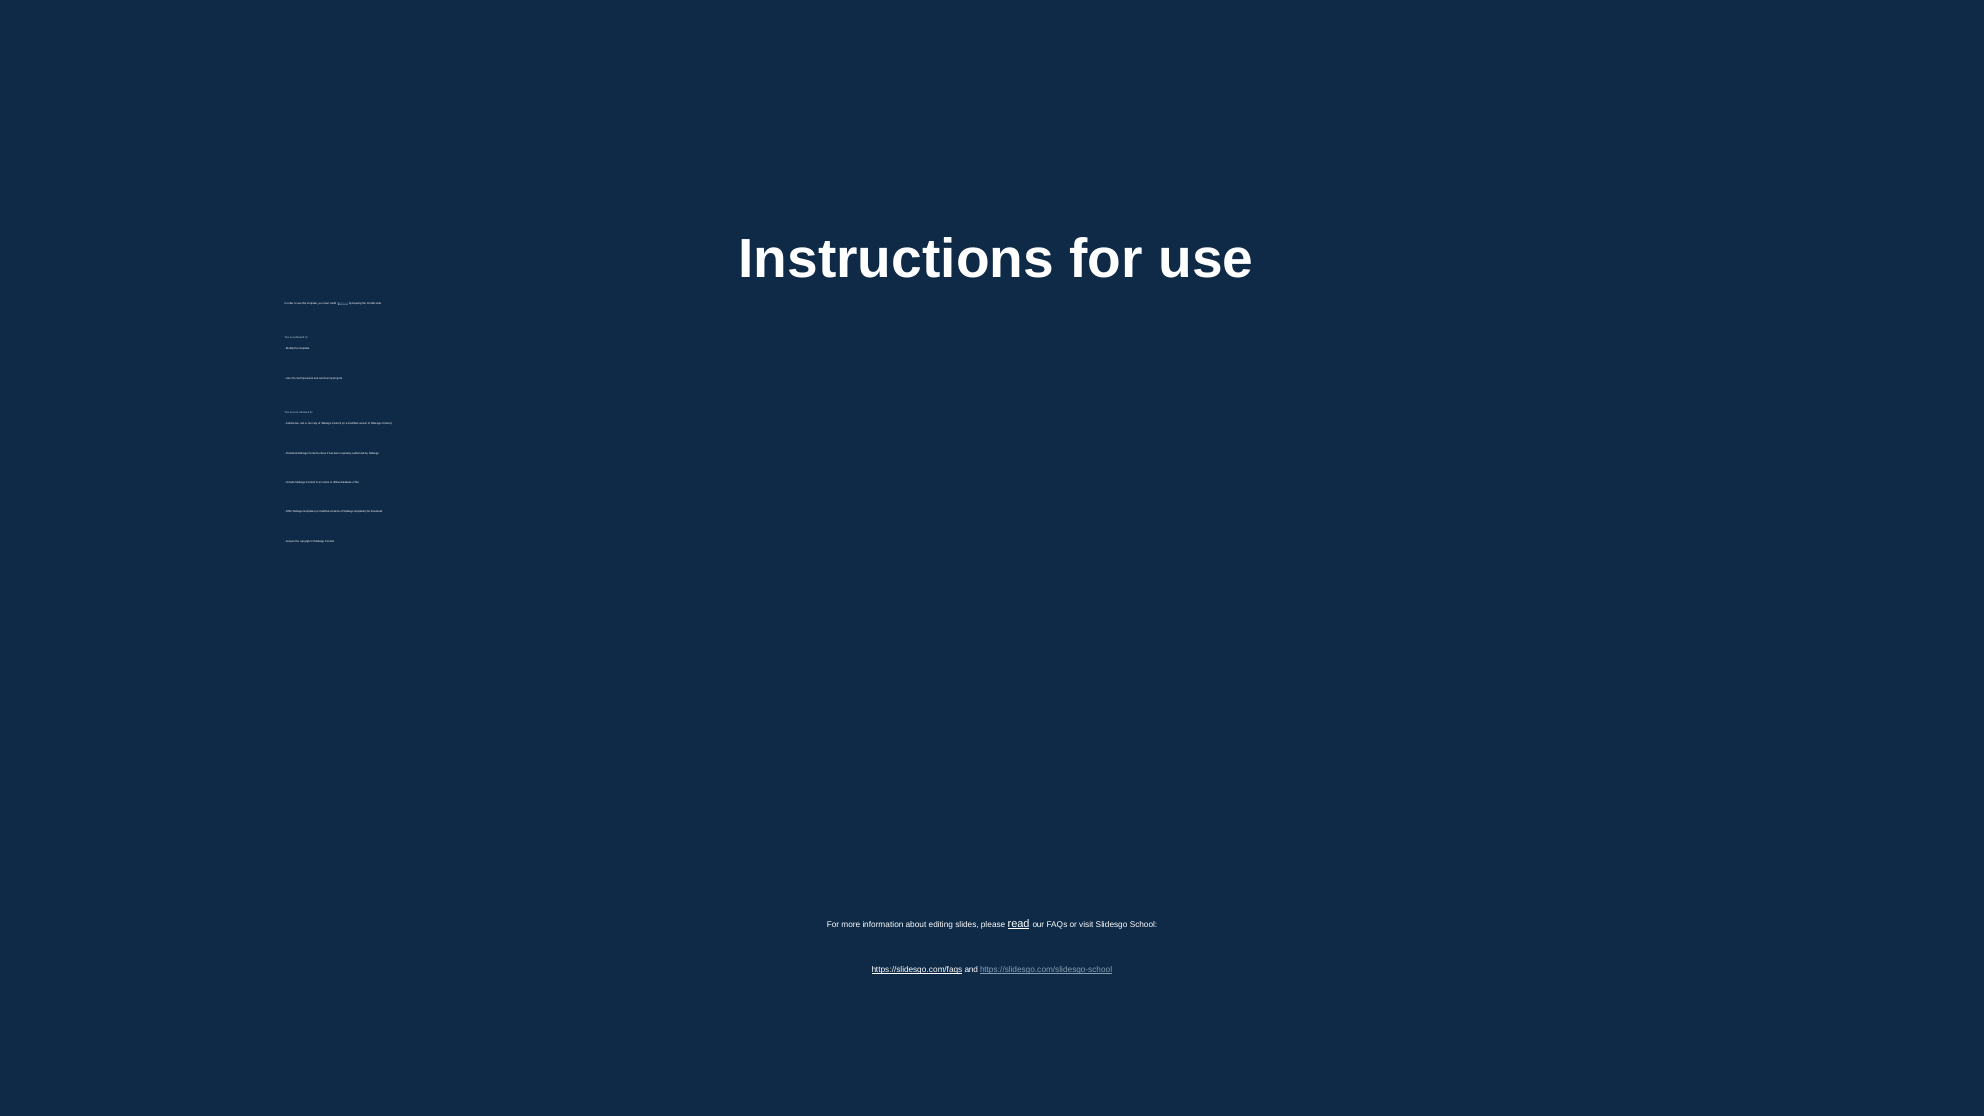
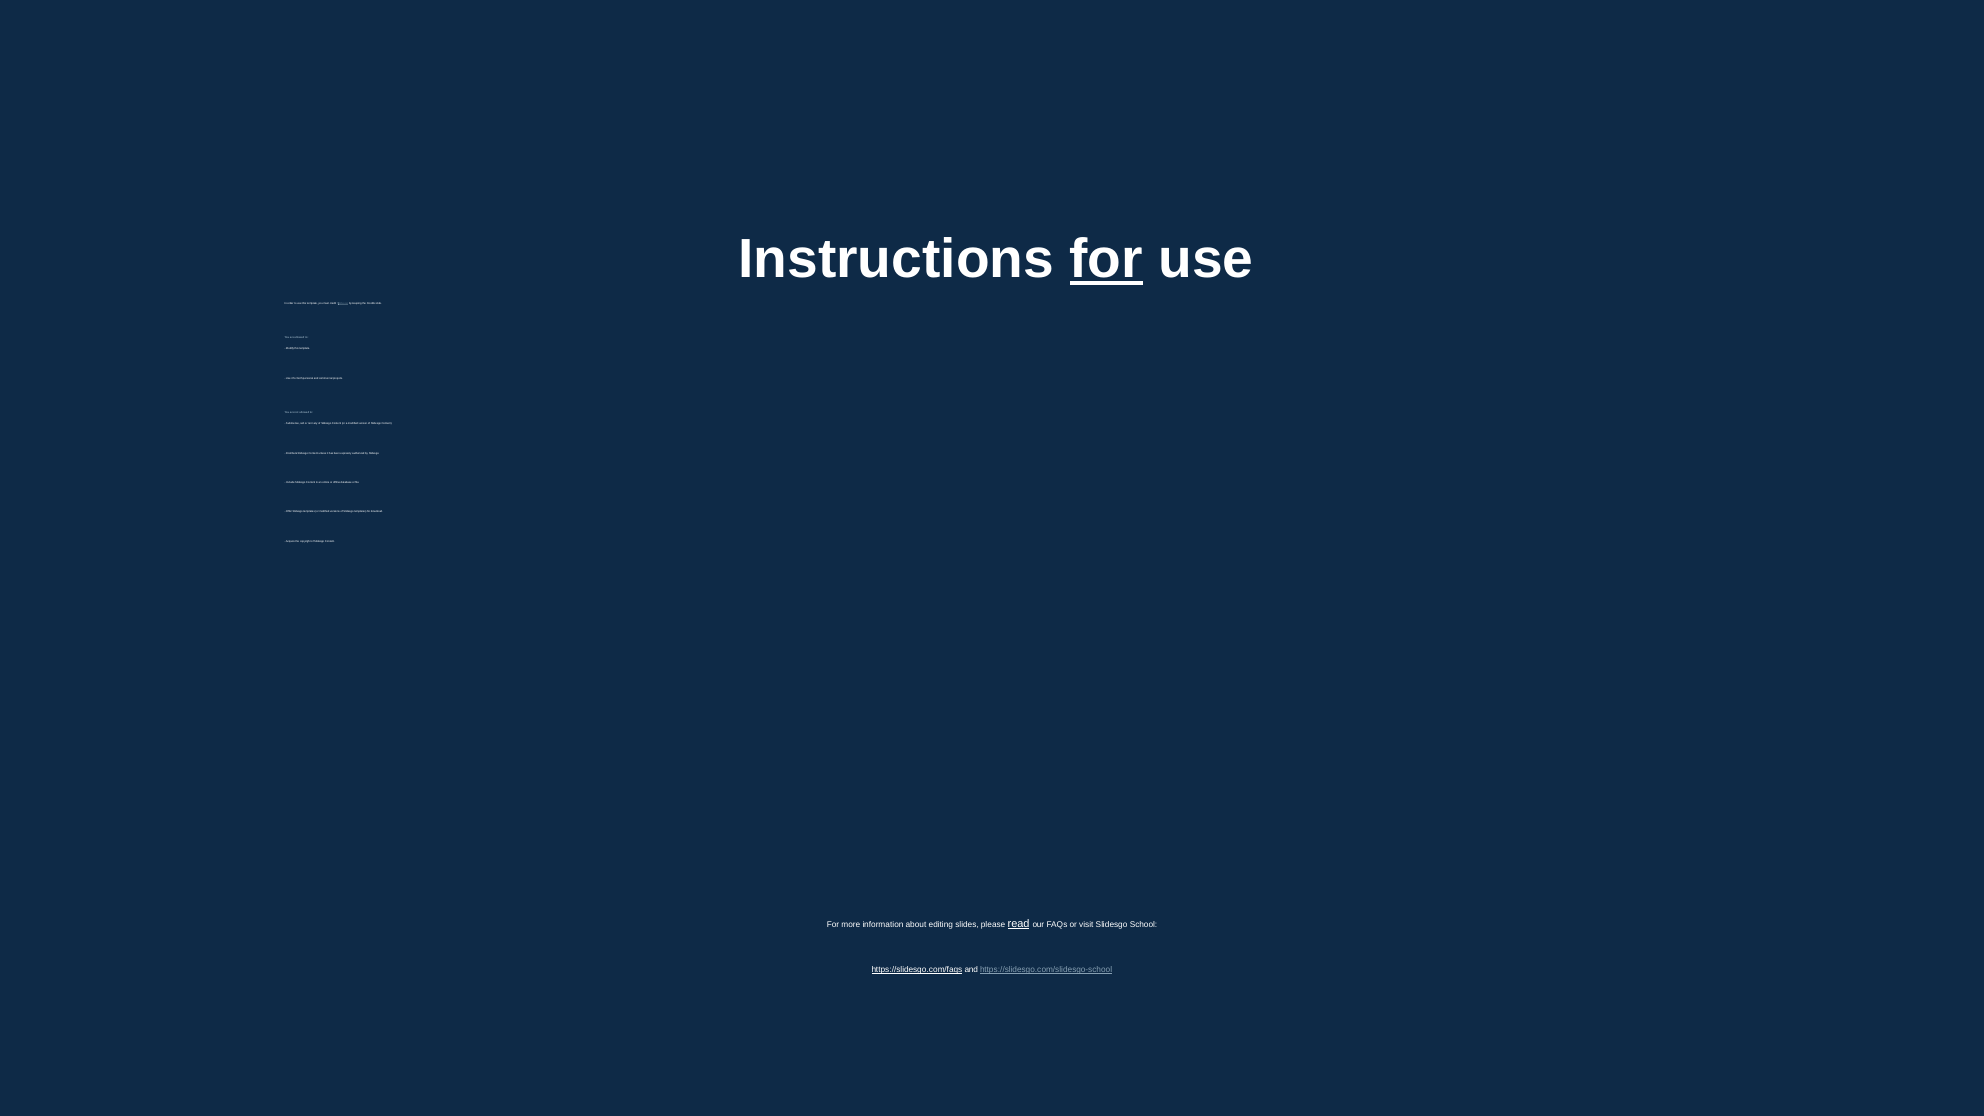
for at (1106, 259) underline: none -> present
